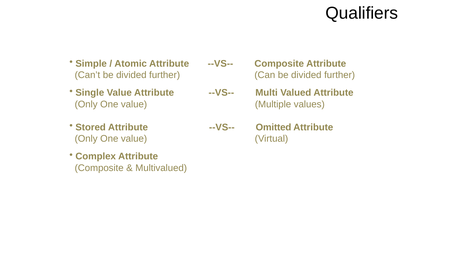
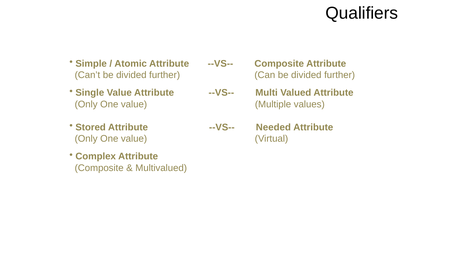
Omitted: Omitted -> Needed
